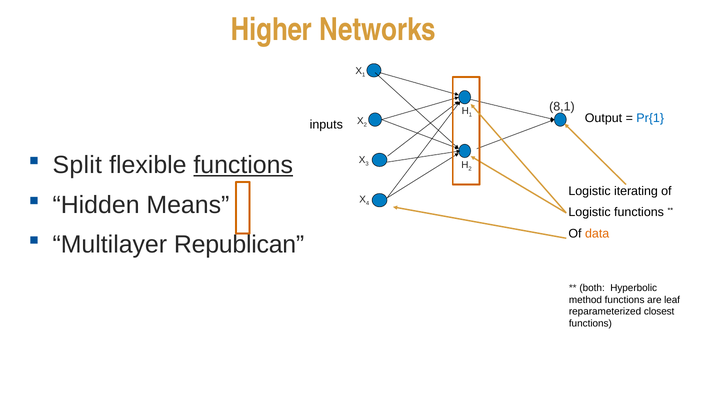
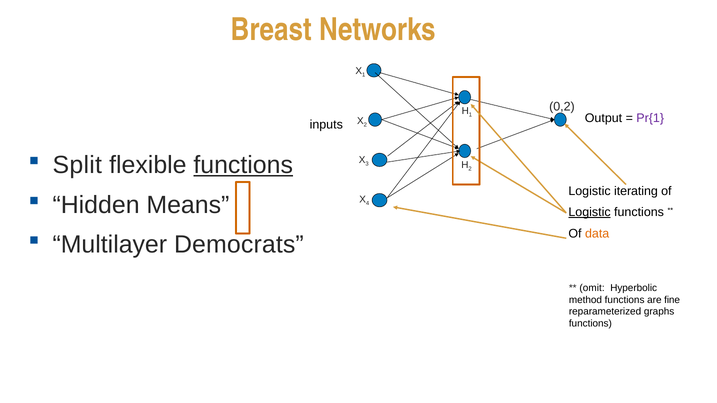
Higher: Higher -> Breast
8,1: 8,1 -> 0,2
Pr{1 colour: blue -> purple
Logistic at (590, 212) underline: none -> present
Republican: Republican -> Democrats
both: both -> omit
leaf: leaf -> fine
closest: closest -> graphs
